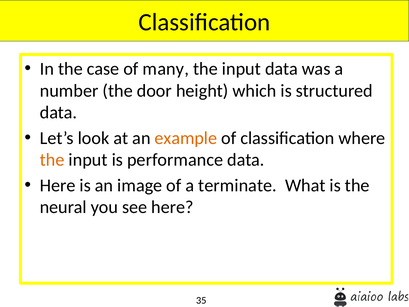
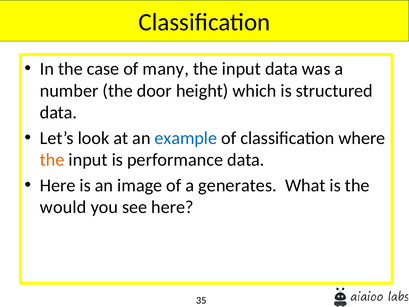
example colour: orange -> blue
terminate: terminate -> generates
neural: neural -> would
